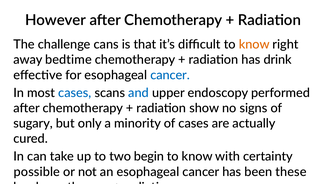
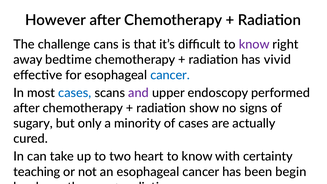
know at (254, 45) colour: orange -> purple
drink: drink -> vivid
and colour: blue -> purple
begin: begin -> heart
possible: possible -> teaching
these: these -> begin
